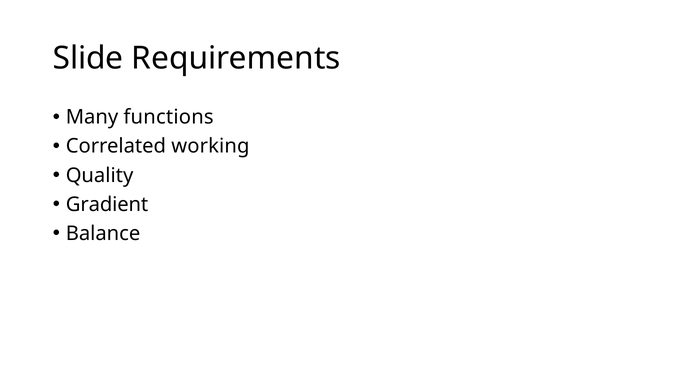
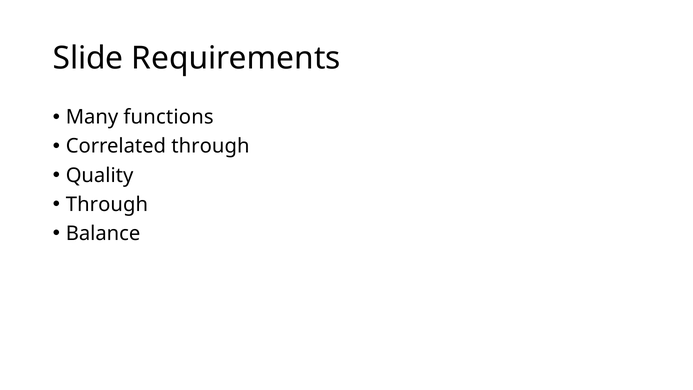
Correlated working: working -> through
Gradient at (107, 204): Gradient -> Through
